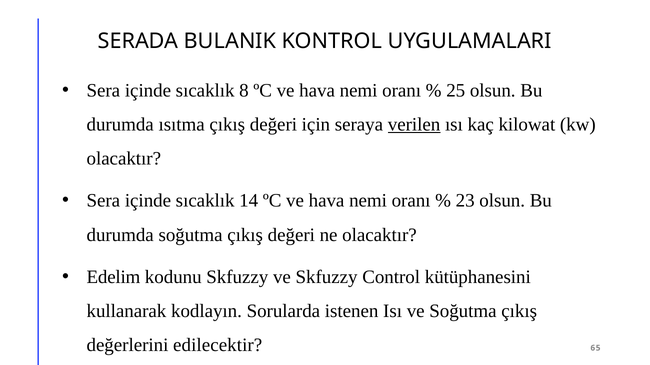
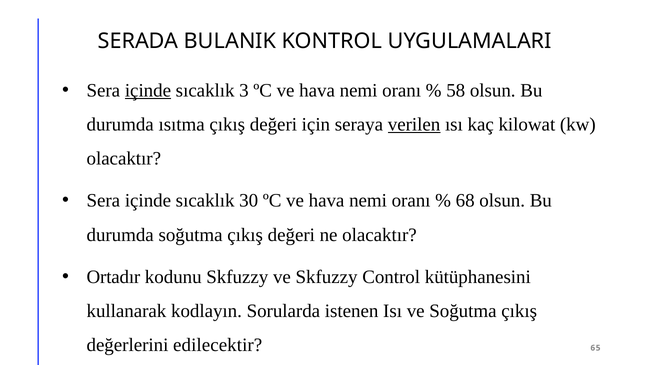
içinde at (148, 91) underline: none -> present
8: 8 -> 3
25: 25 -> 58
14: 14 -> 30
23: 23 -> 68
Edelim: Edelim -> Ortadır
